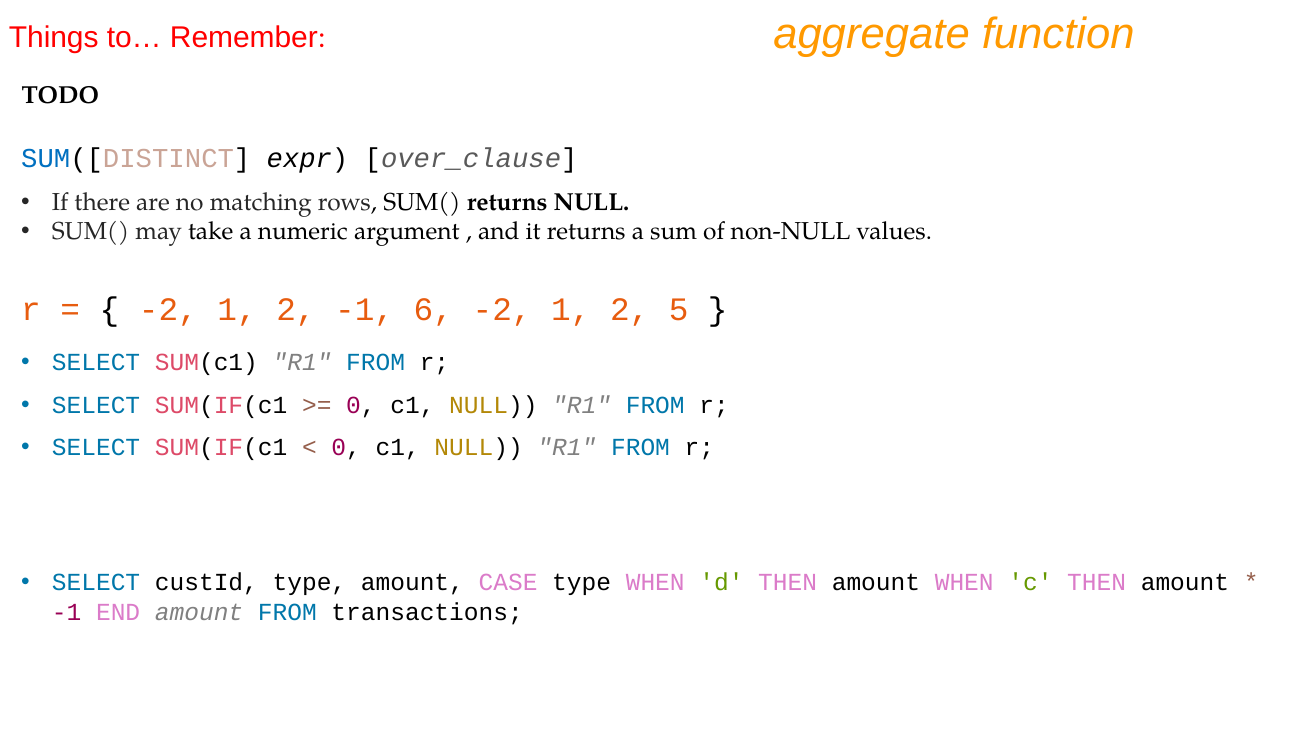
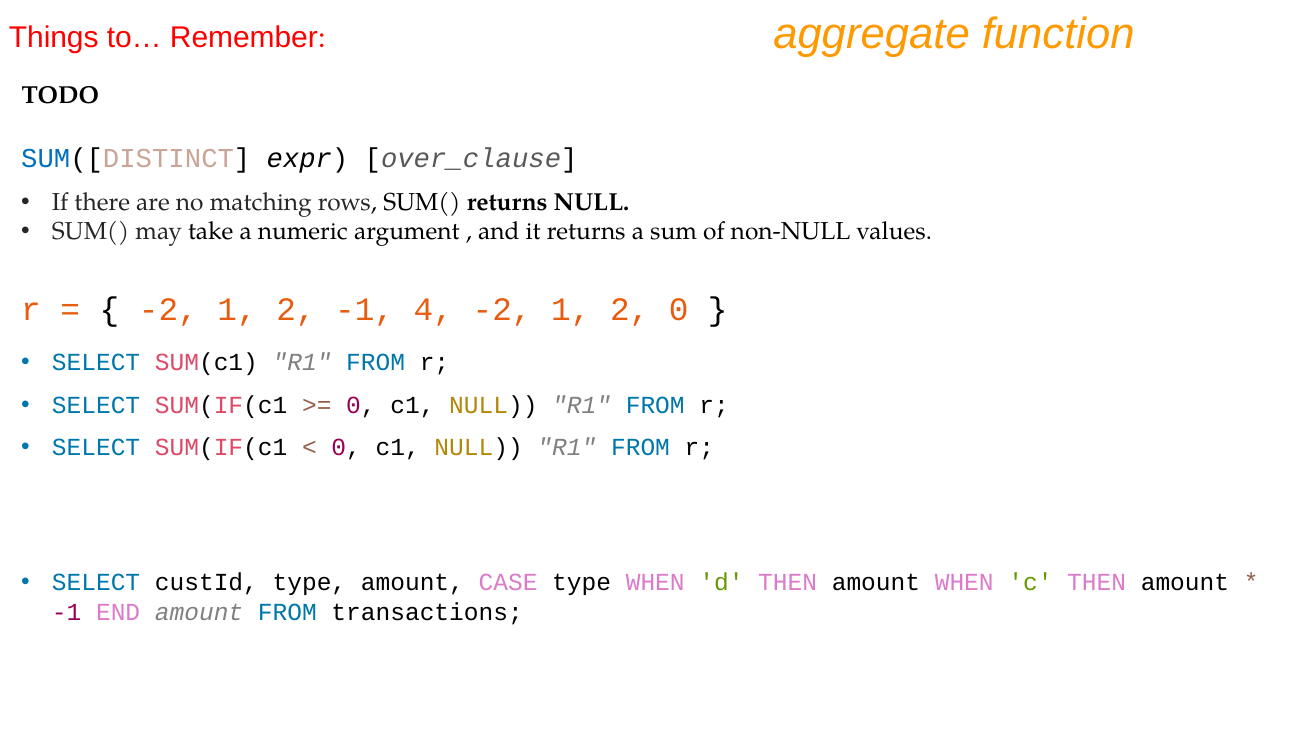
6: 6 -> 4
2 5: 5 -> 0
